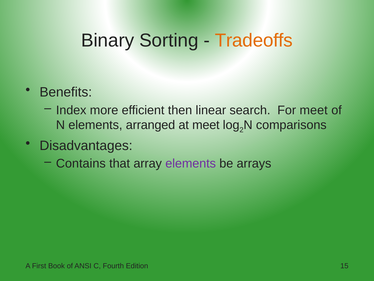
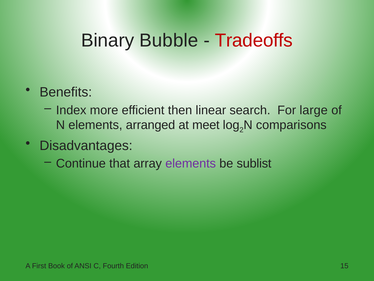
Sorting: Sorting -> Bubble
Tradeoffs colour: orange -> red
For meet: meet -> large
Contains: Contains -> Continue
arrays: arrays -> sublist
